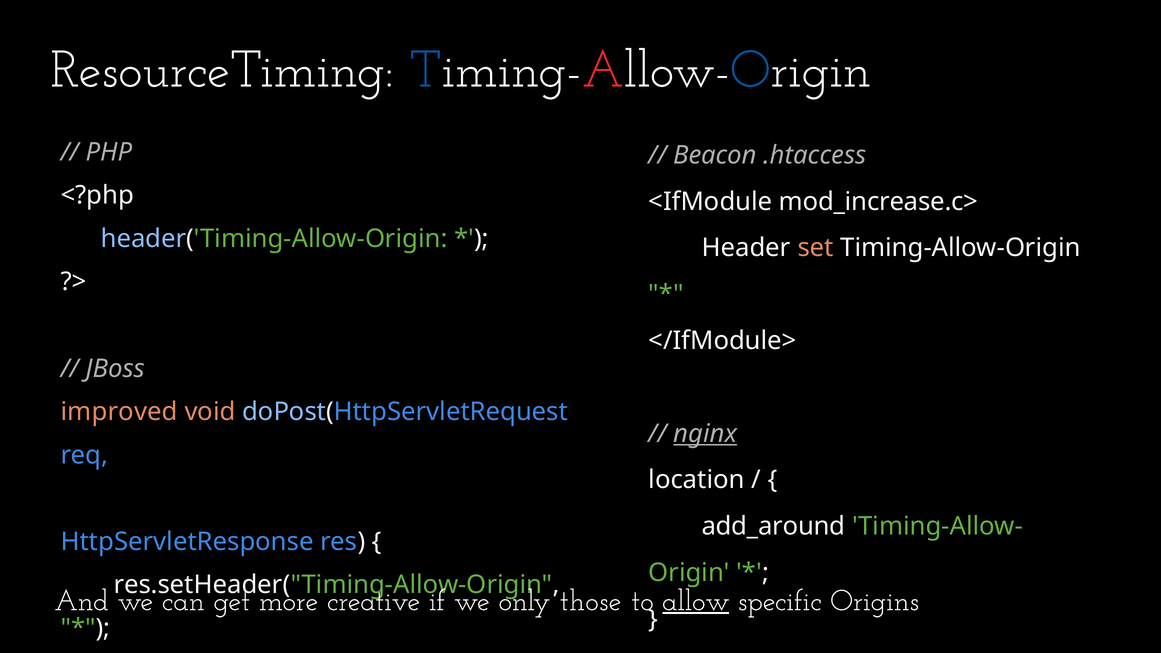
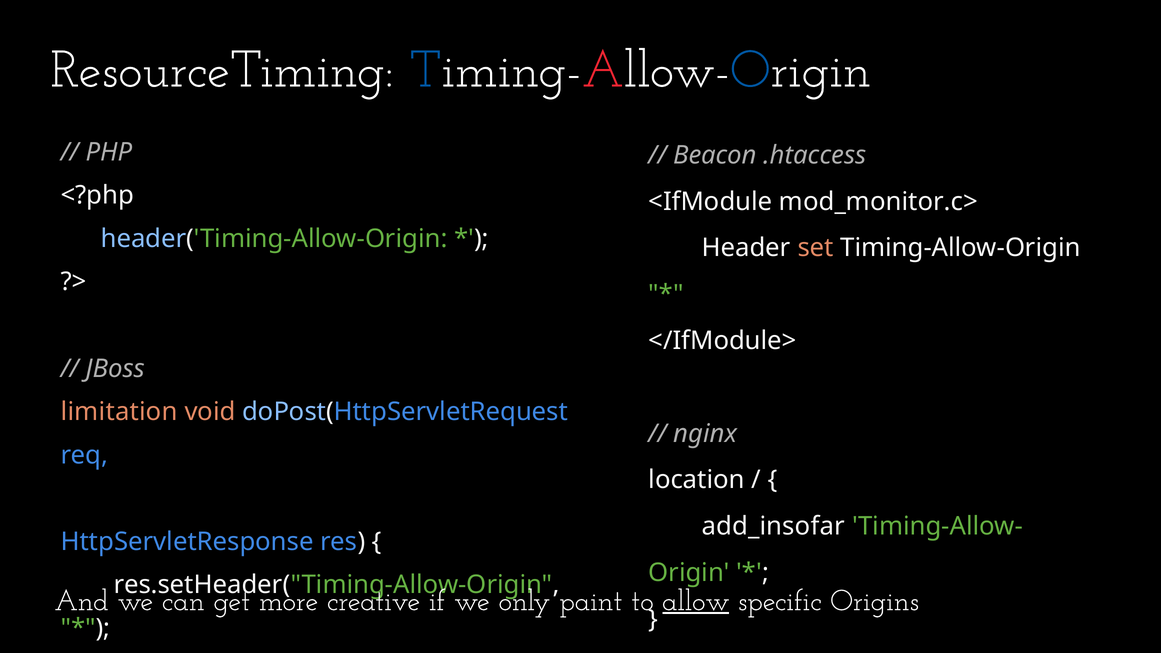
mod_increase.c>: mod_increase.c> -> mod_monitor.c>
improved: improved -> limitation
nginx underline: present -> none
add_around: add_around -> add_insofar
those: those -> paint
